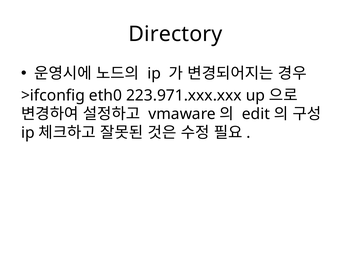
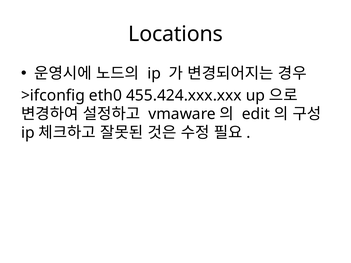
Directory: Directory -> Locations
223.971.xxx.xxx: 223.971.xxx.xxx -> 455.424.xxx.xxx
